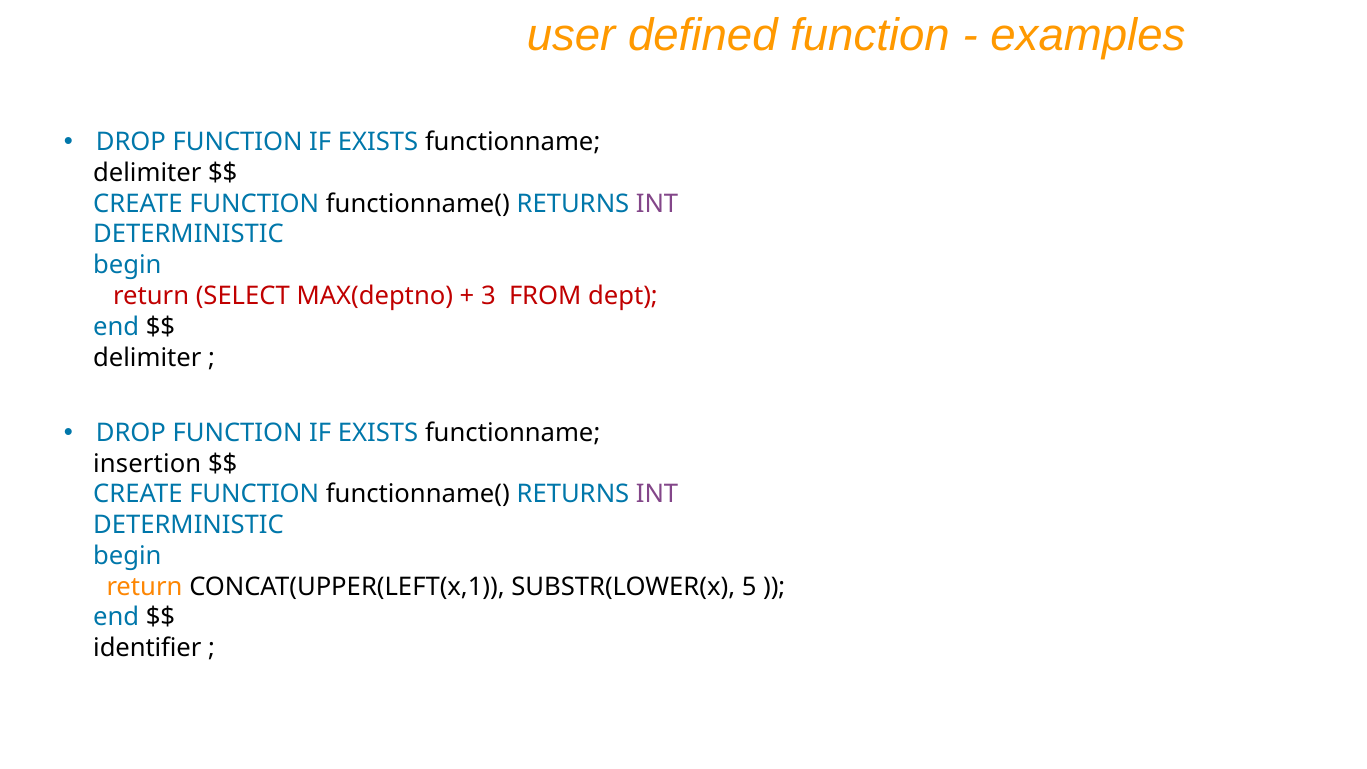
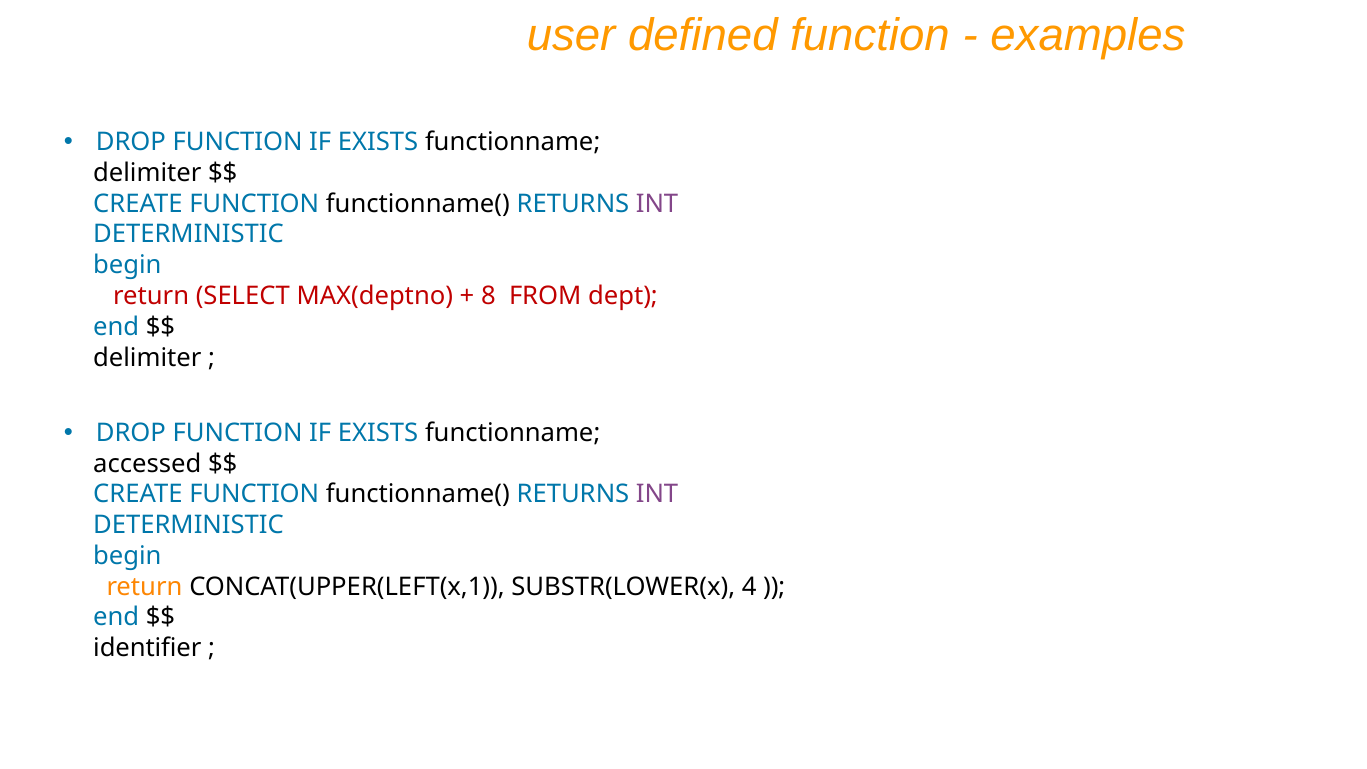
3: 3 -> 8
insertion: insertion -> accessed
5: 5 -> 4
